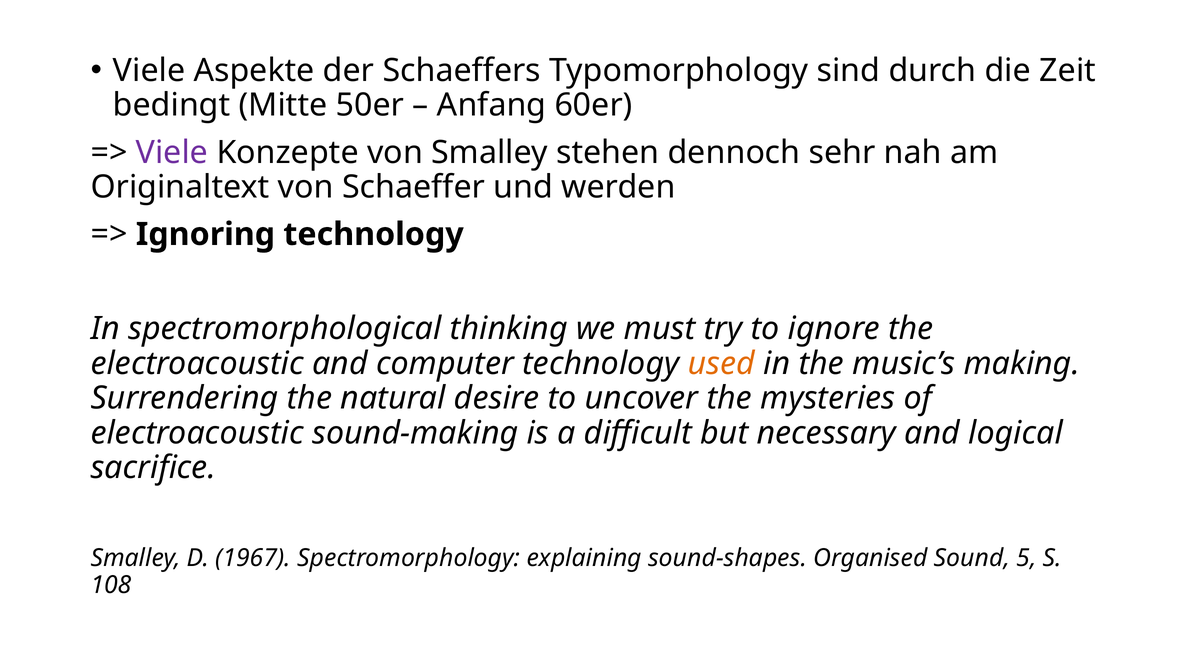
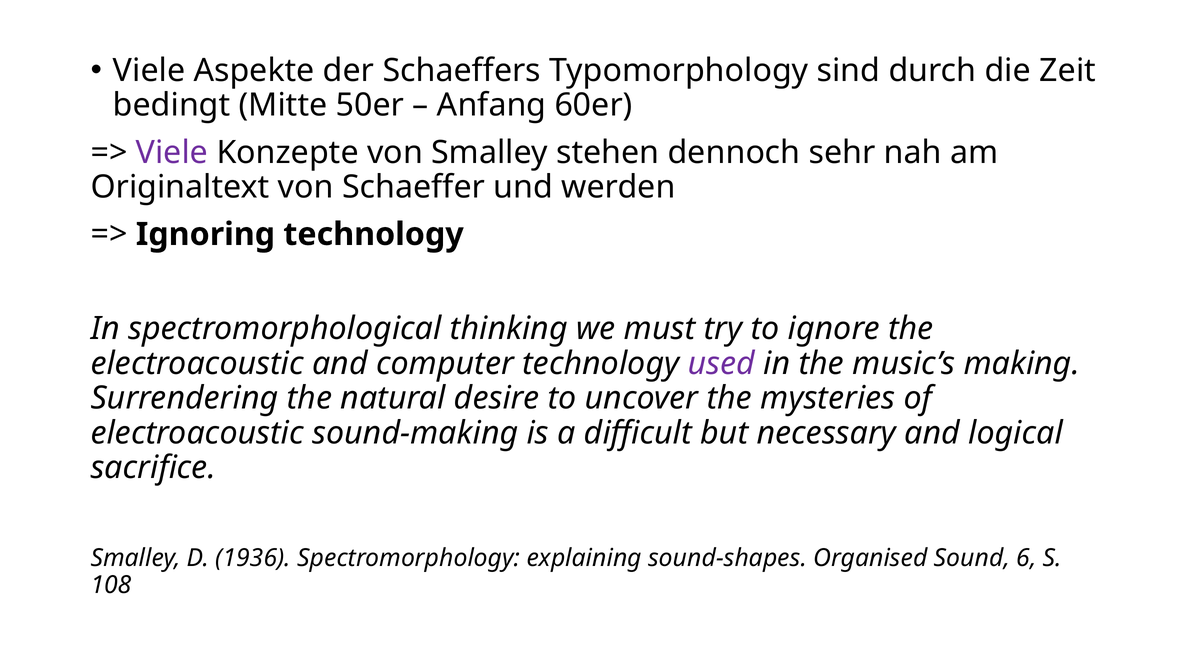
used colour: orange -> purple
1967: 1967 -> 1936
5: 5 -> 6
